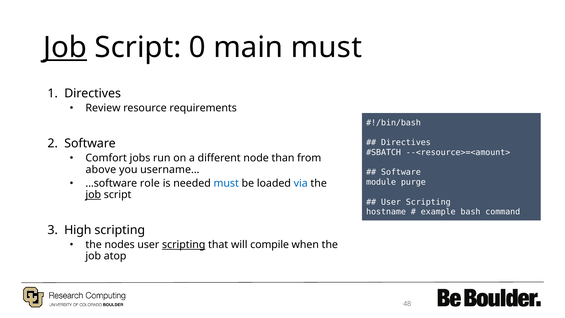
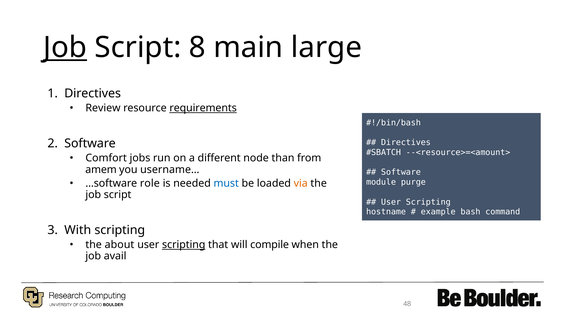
0: 0 -> 8
main must: must -> large
requirements underline: none -> present
above: above -> amem
via colour: blue -> orange
job at (93, 195) underline: present -> none
High: High -> With
nodes: nodes -> about
atop: atop -> avail
